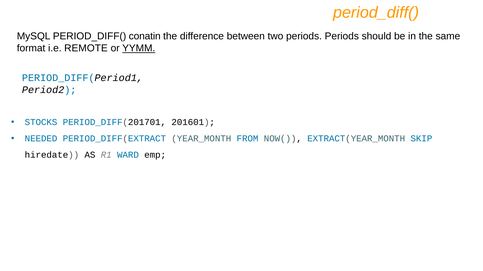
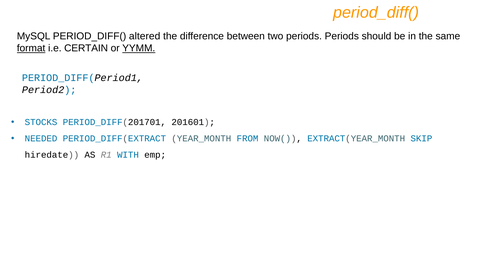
conatin: conatin -> altered
format underline: none -> present
REMOTE: REMOTE -> CERTAIN
WARD: WARD -> WITH
